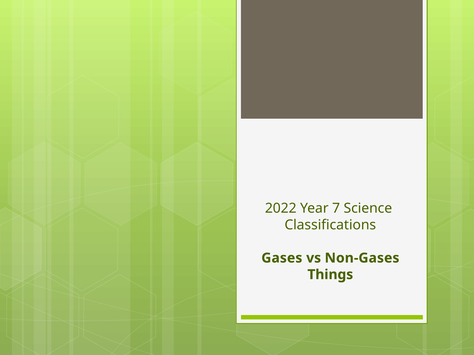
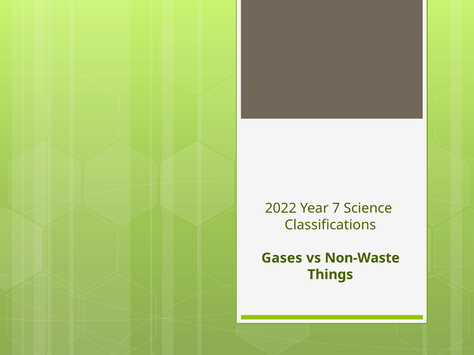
Non-Gases: Non-Gases -> Non-Waste
